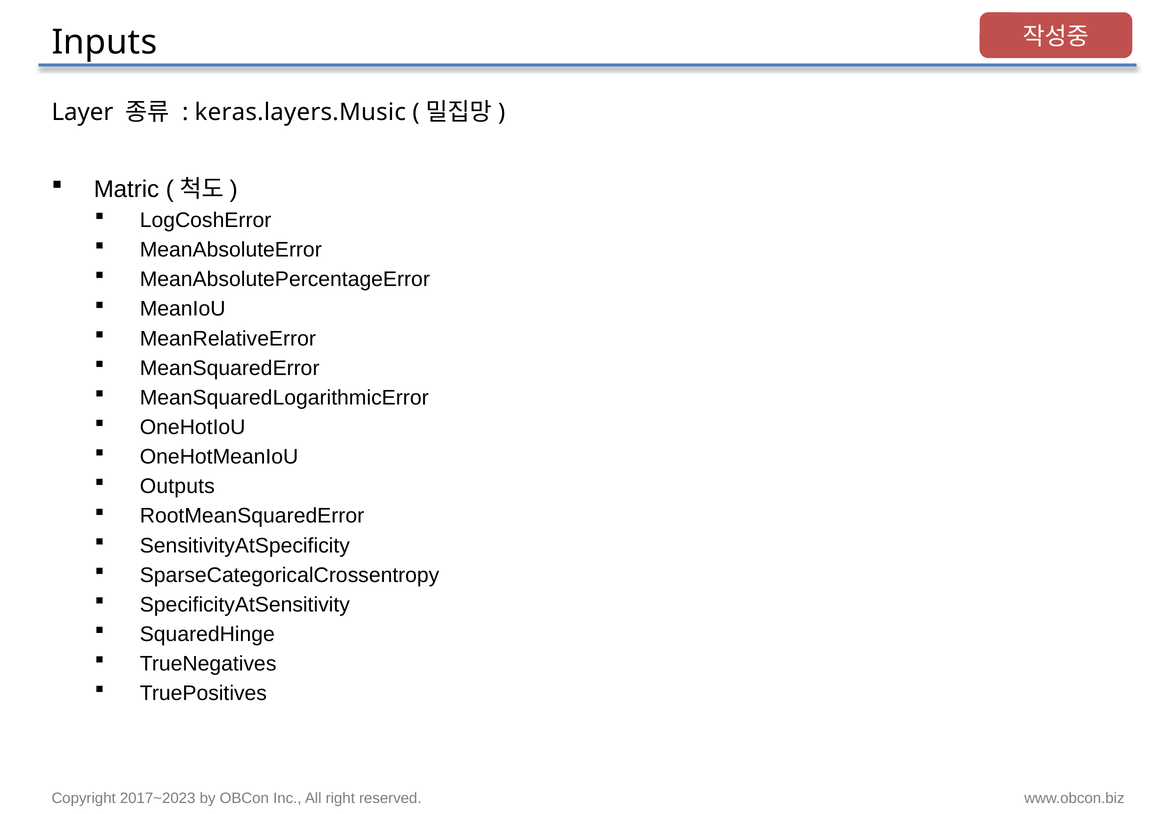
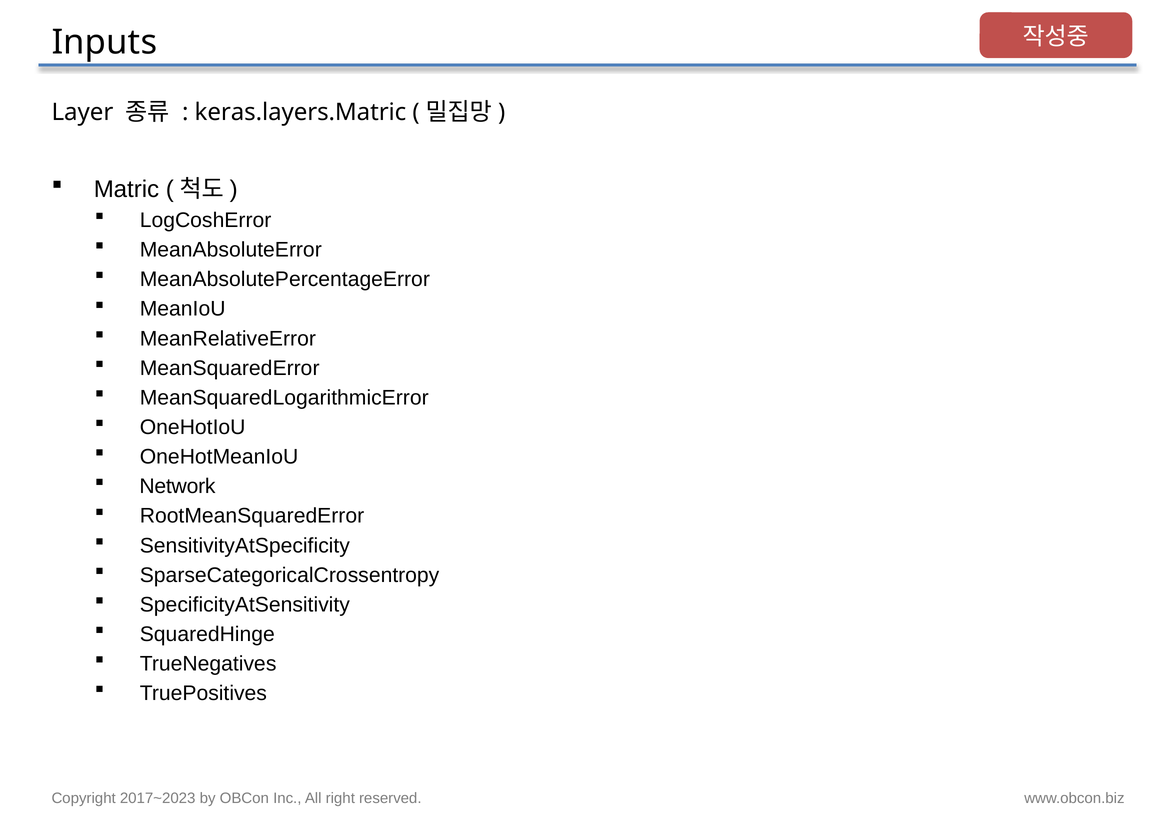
keras.layers.Music: keras.layers.Music -> keras.layers.Matric
Outputs: Outputs -> Network
